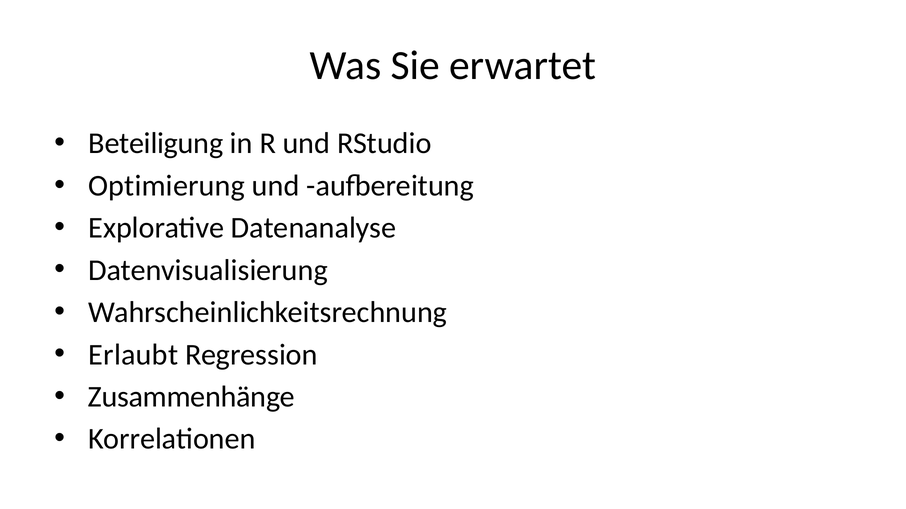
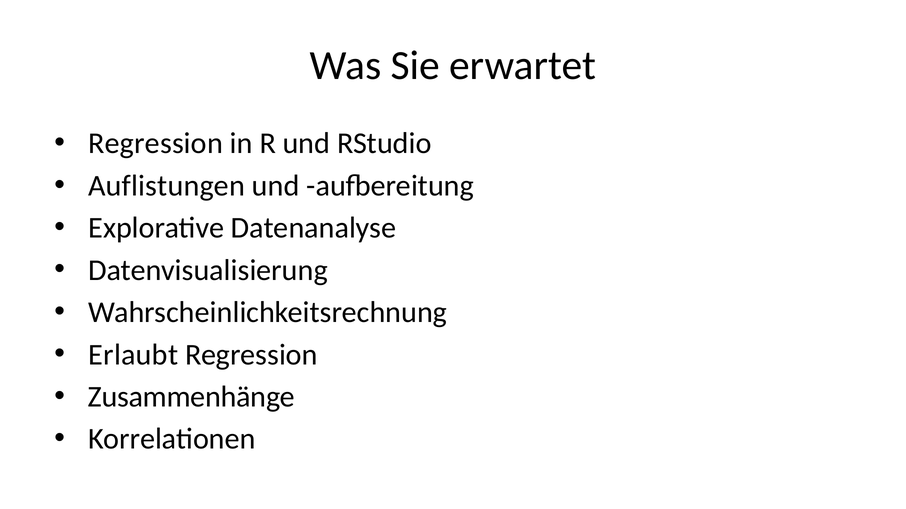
Beteiligung at (156, 144): Beteiligung -> Regression
Optimierung: Optimierung -> Auflistungen
